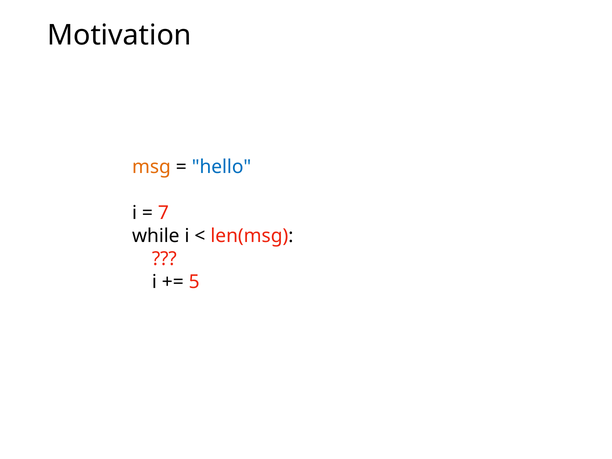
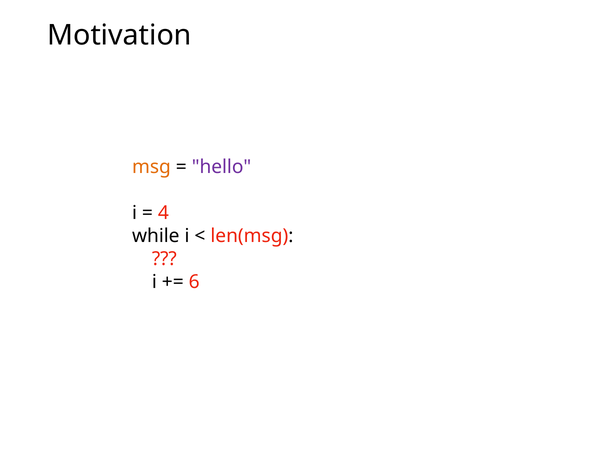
hello colour: blue -> purple
7: 7 -> 4
5: 5 -> 6
